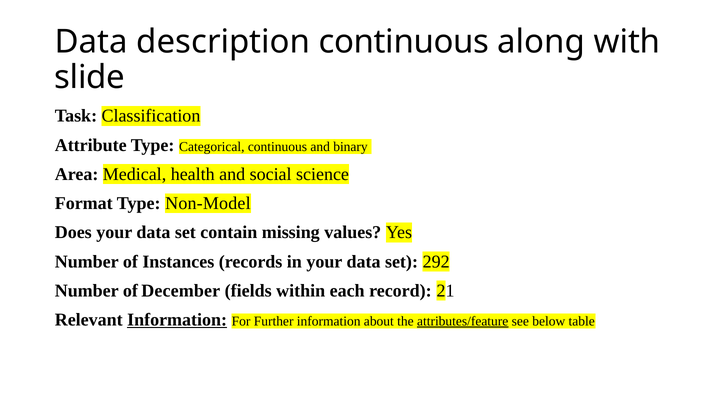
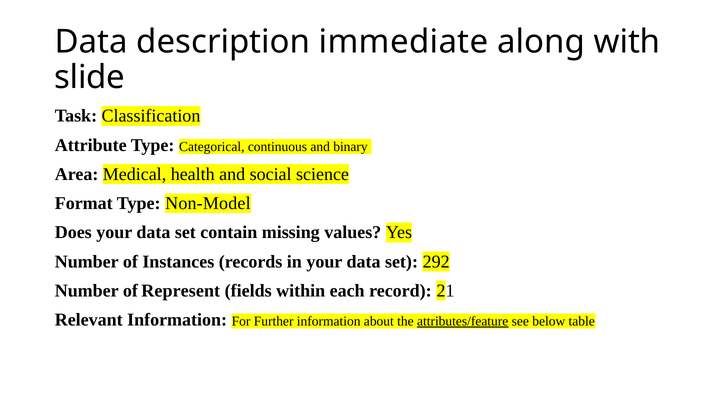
description continuous: continuous -> immediate
December: December -> Represent
Information at (177, 320) underline: present -> none
